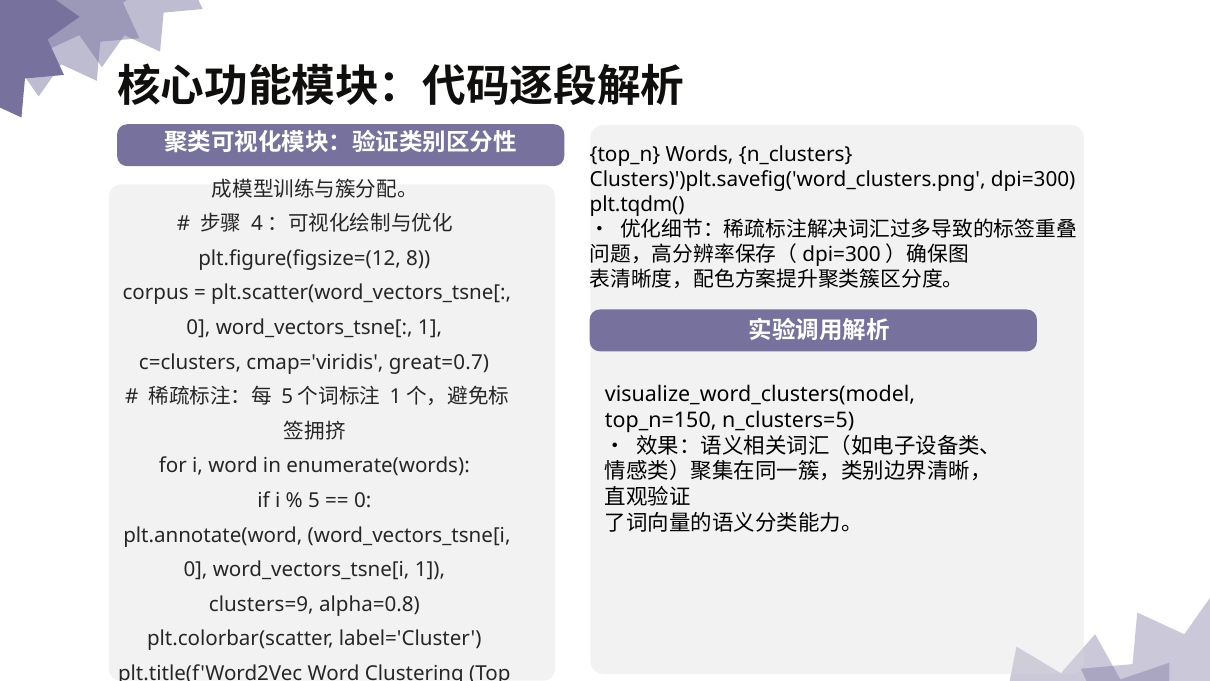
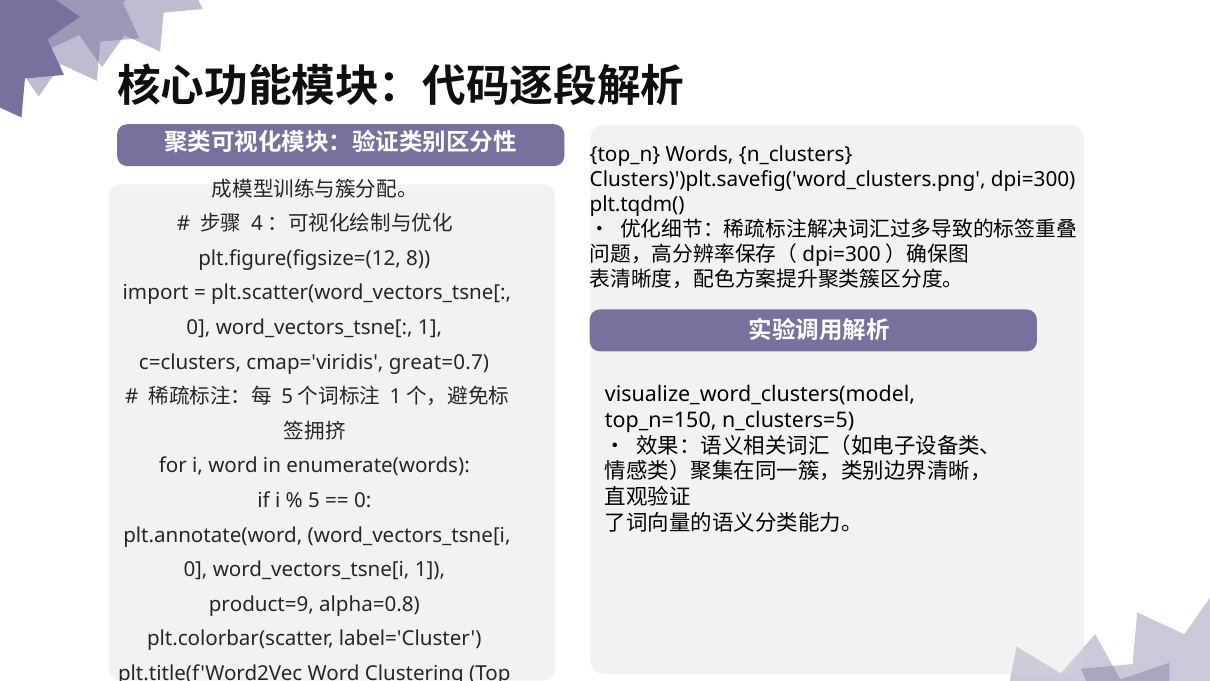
corpus: corpus -> import
clusters=9: clusters=9 -> product=9
